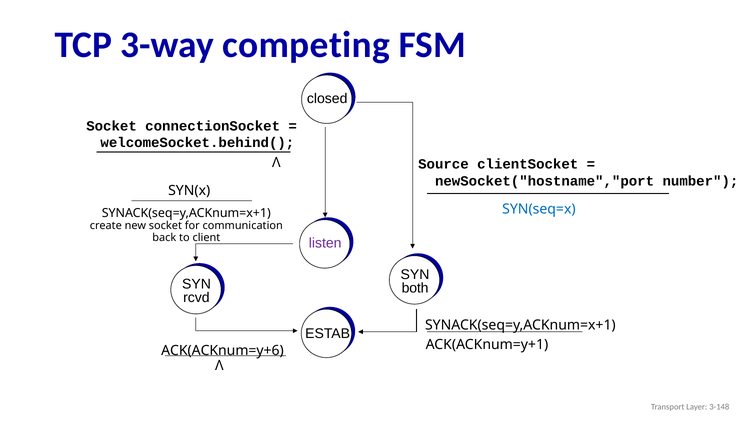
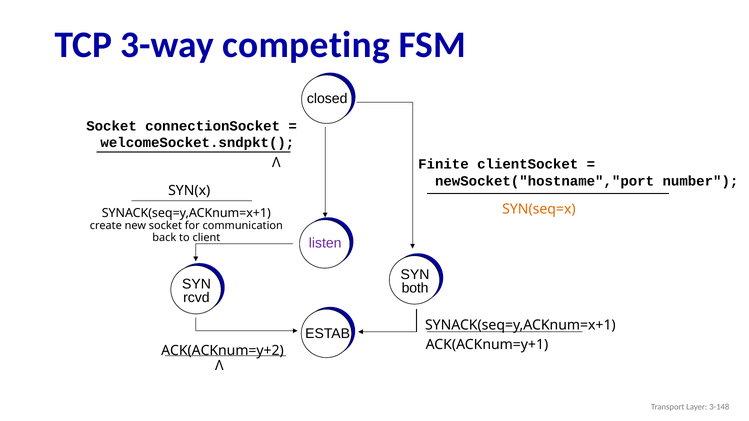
welcomeSocket.behind(: welcomeSocket.behind( -> welcomeSocket.sndpkt(
Source: Source -> Finite
SYN(seq=x colour: blue -> orange
ACK(ACKnum=y+6: ACK(ACKnum=y+6 -> ACK(ACKnum=y+2
